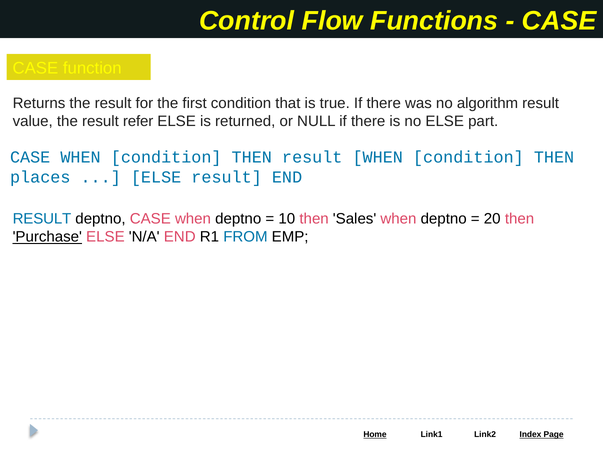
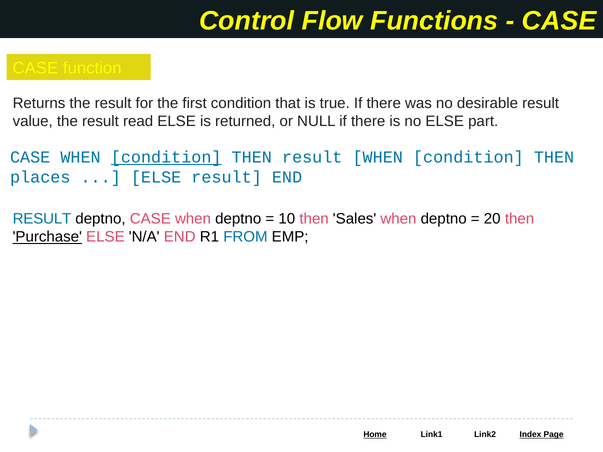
algorithm: algorithm -> desirable
refer: refer -> read
condition at (166, 157) underline: none -> present
